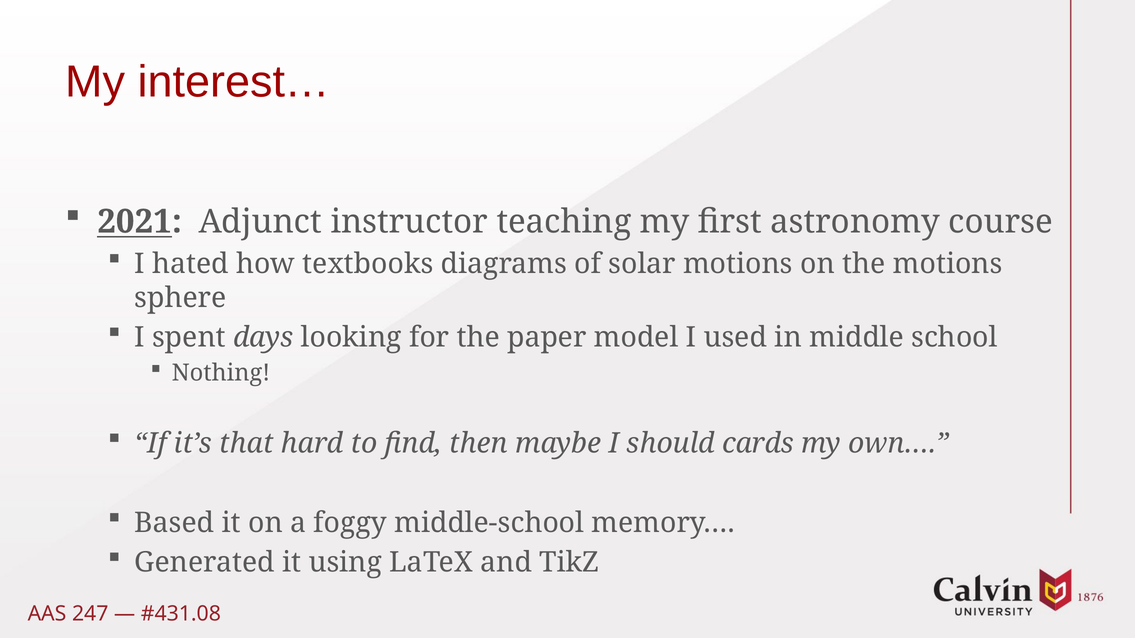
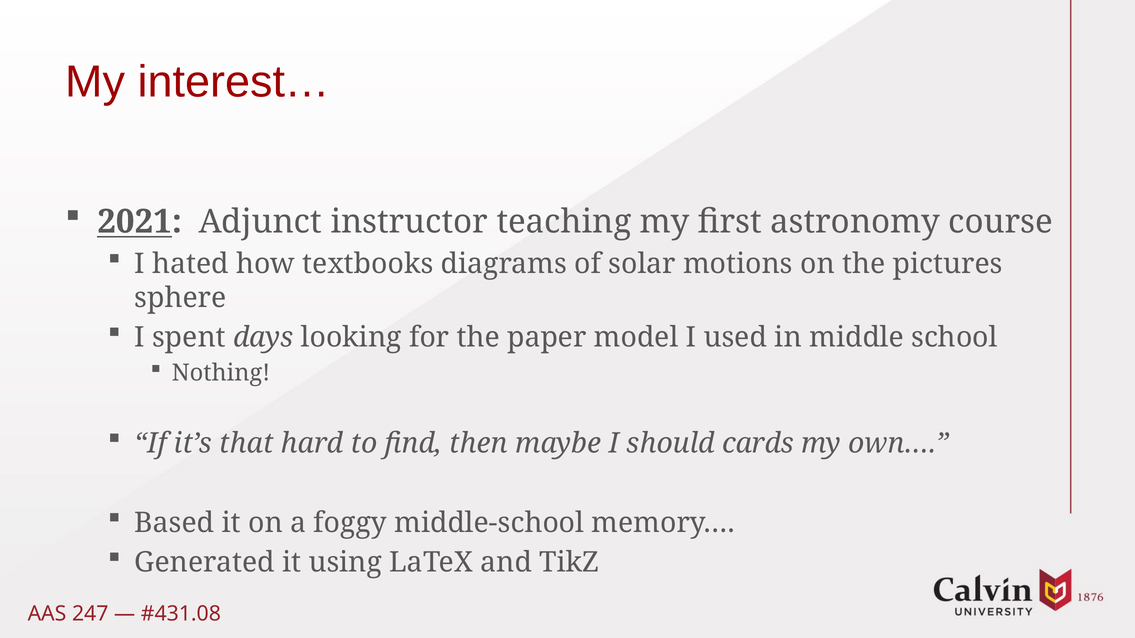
the motions: motions -> pictures
